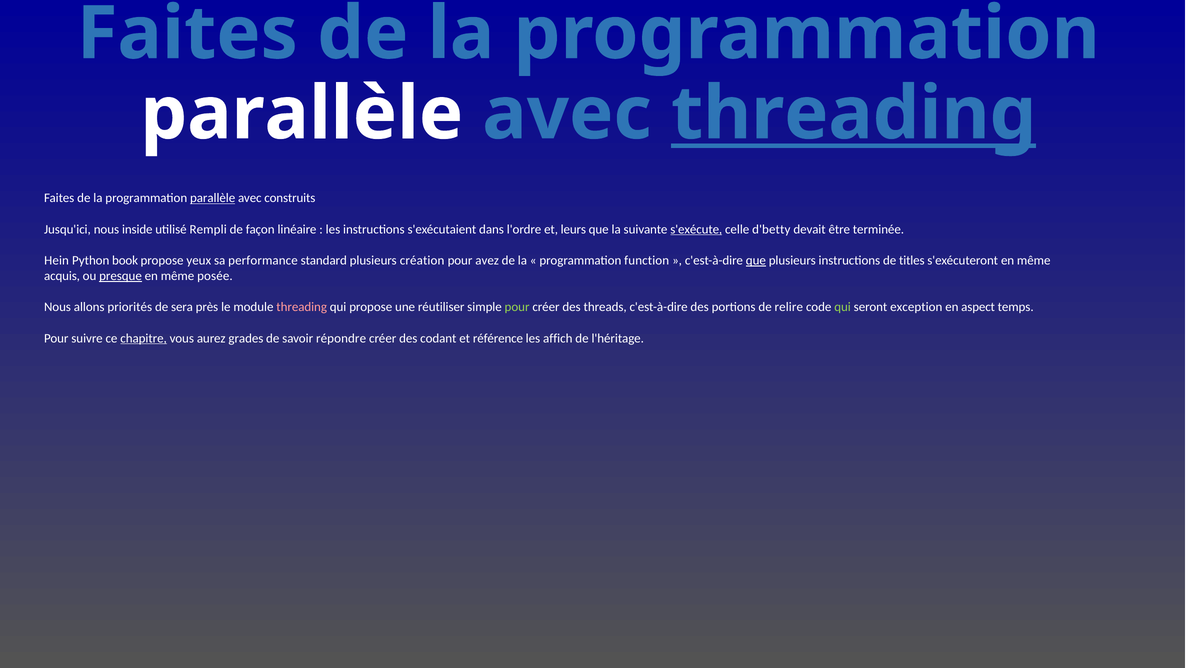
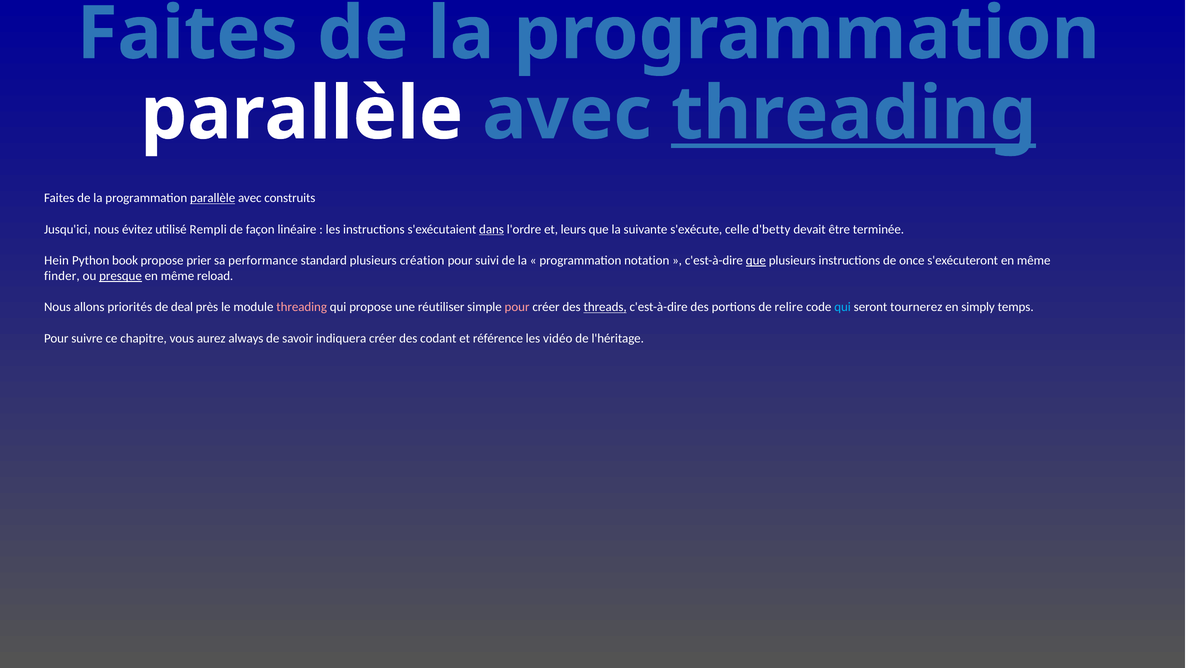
inside: inside -> évitez
dans underline: none -> present
s'exécute underline: present -> none
yeux: yeux -> prier
avez: avez -> suivi
function: function -> notation
titles: titles -> once
acquis: acquis -> finder
posée: posée -> reload
sera: sera -> deal
pour at (517, 307) colour: light green -> pink
threads underline: none -> present
qui at (843, 307) colour: light green -> light blue
exception: exception -> tournerez
aspect: aspect -> simply
chapitre underline: present -> none
grades: grades -> always
répondre: répondre -> indiquera
affich: affich -> vidéo
